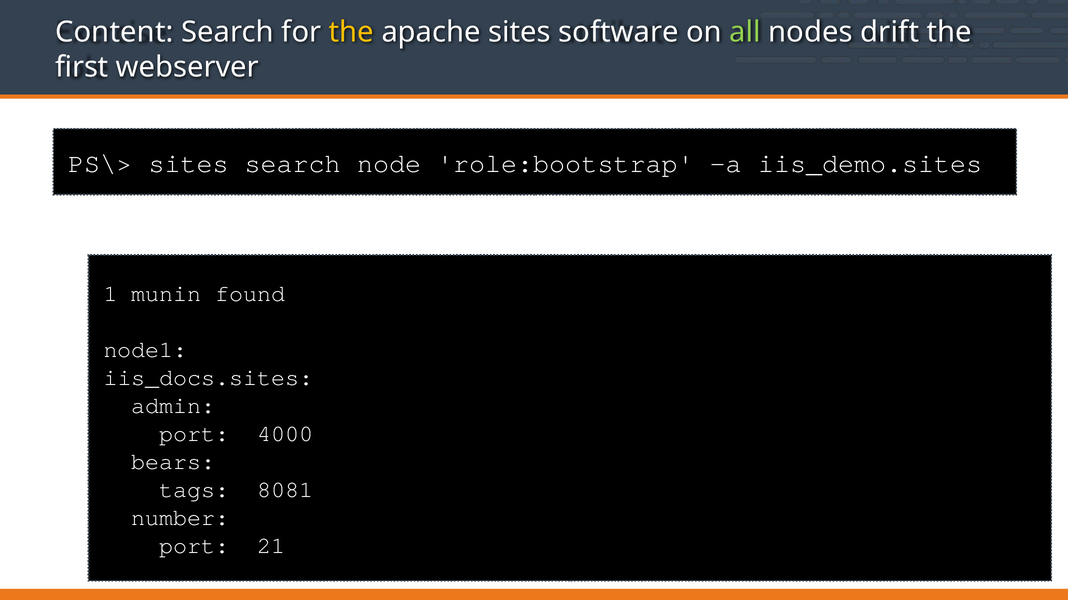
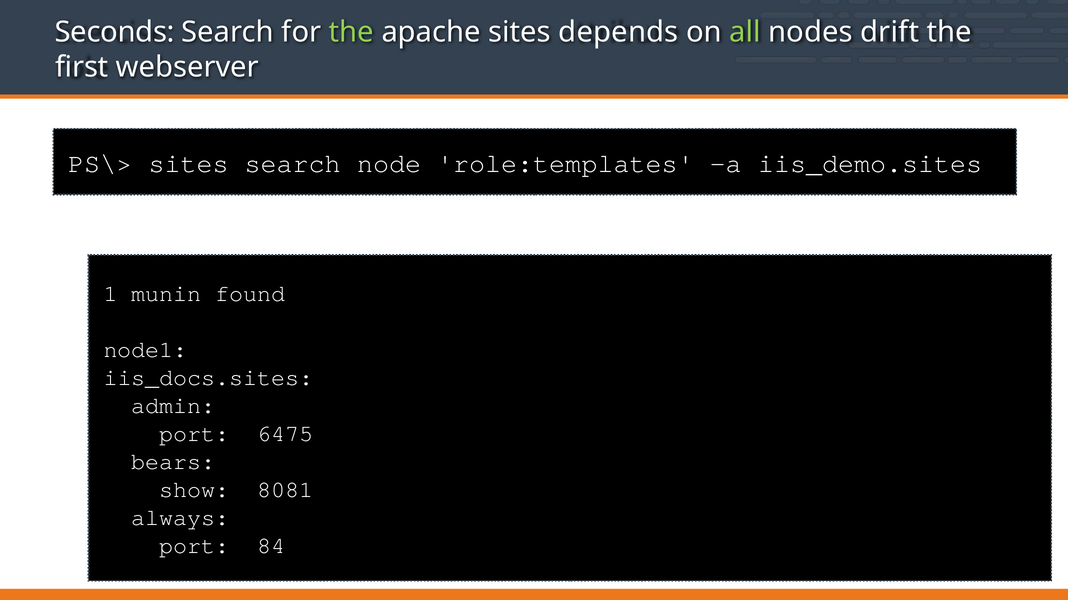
Content: Content -> Seconds
the at (351, 32) colour: yellow -> light green
software: software -> depends
role:bootstrap: role:bootstrap -> role:templates
4000: 4000 -> 6475
tags: tags -> show
number: number -> always
21: 21 -> 84
